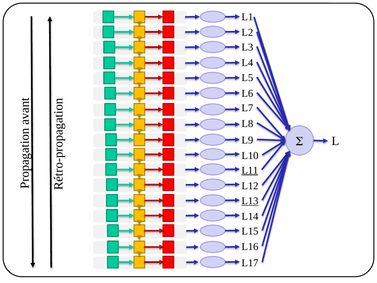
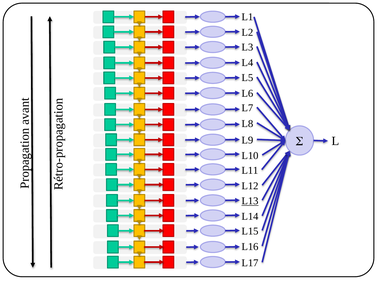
L11 underline: present -> none
